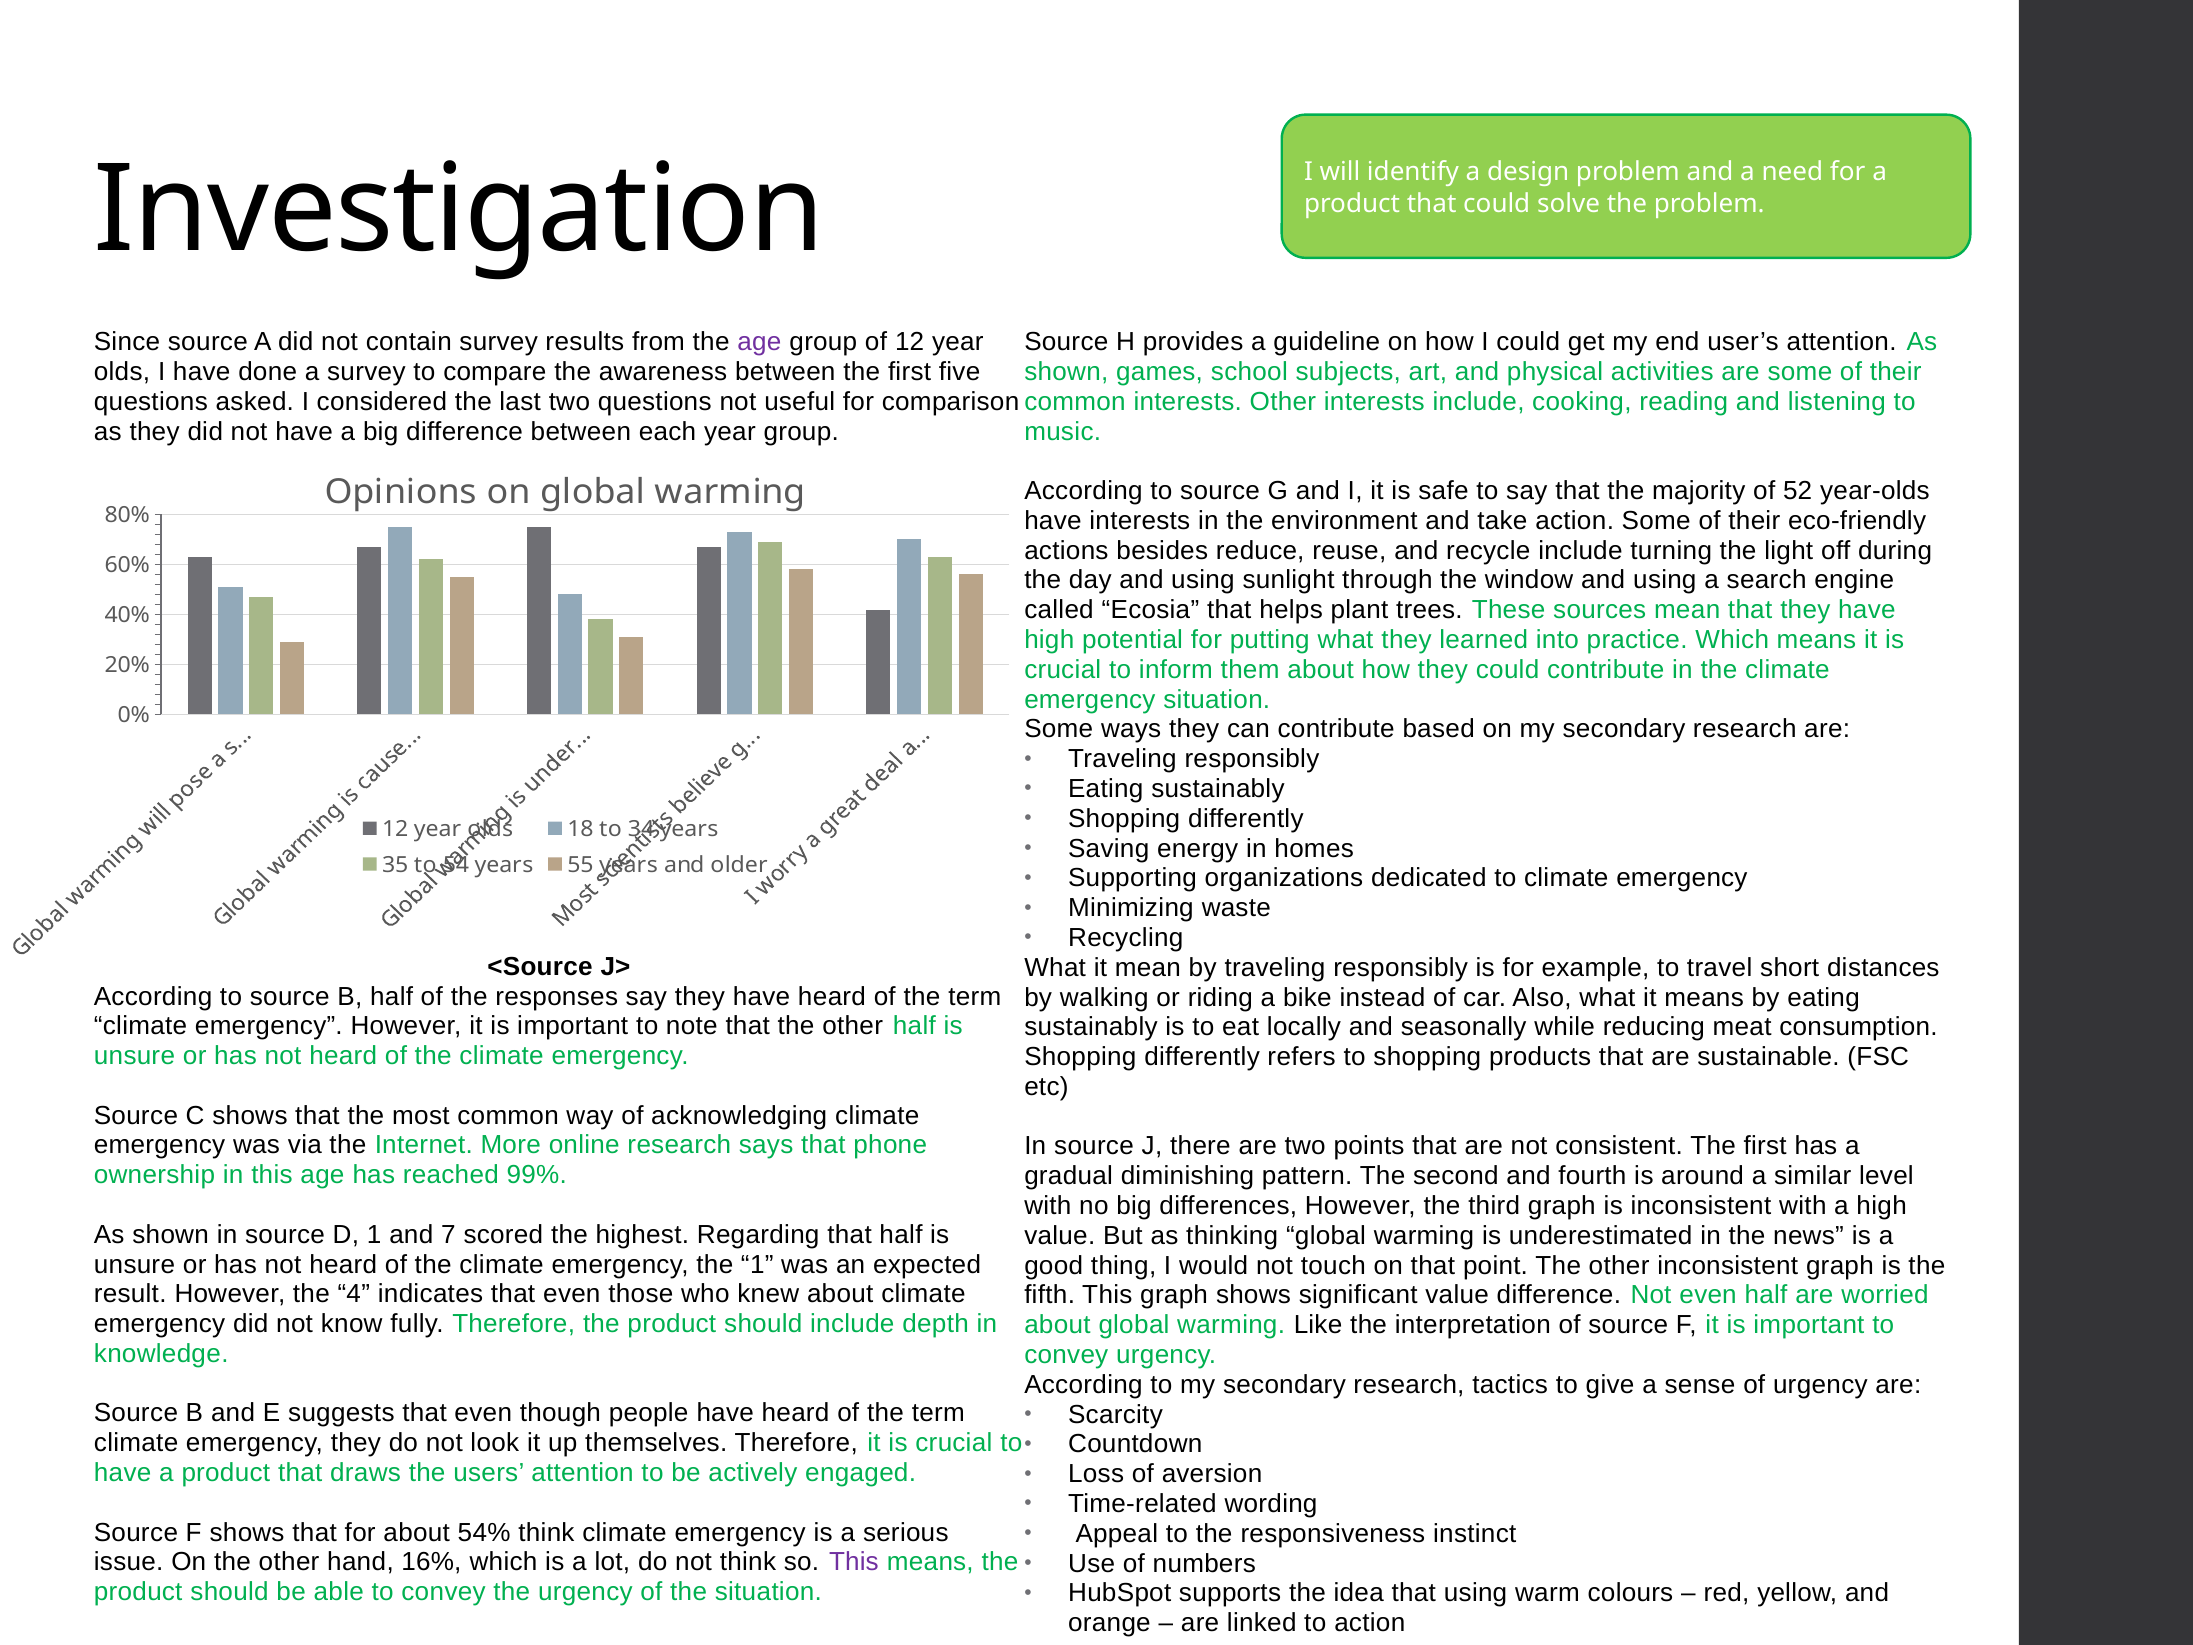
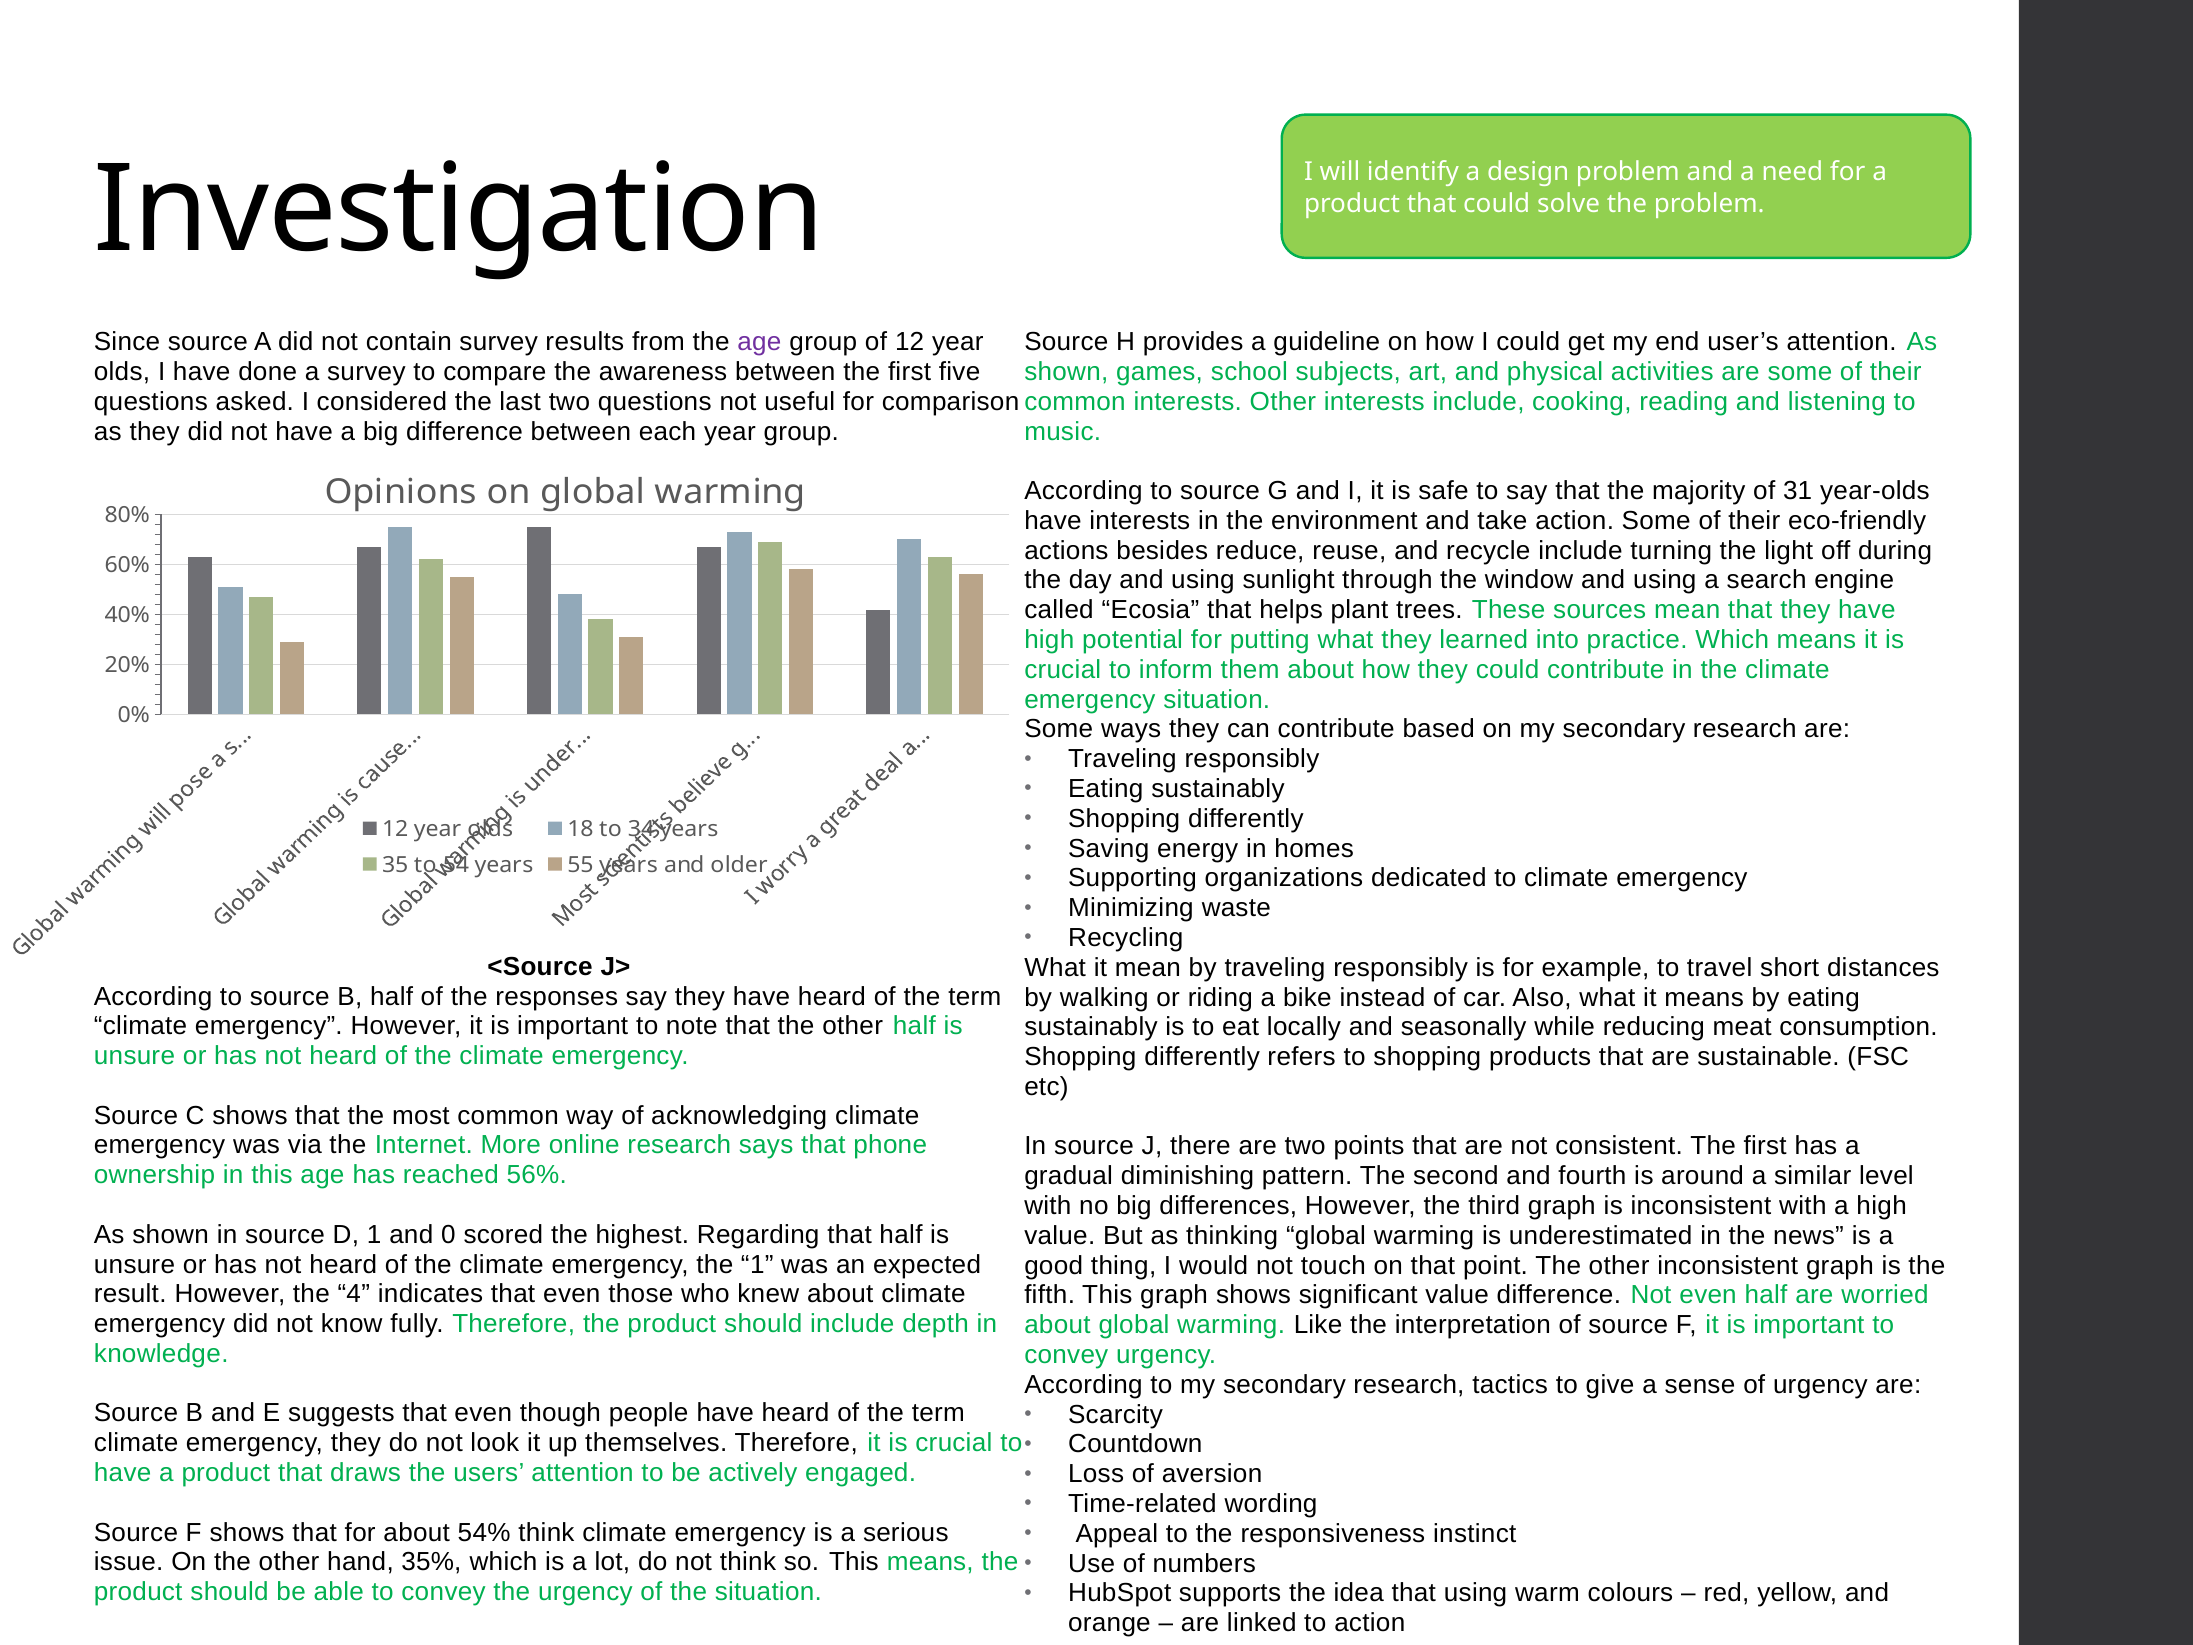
52: 52 -> 31
99%: 99% -> 56%
7: 7 -> 0
16%: 16% -> 35%
This at (854, 1562) colour: purple -> black
